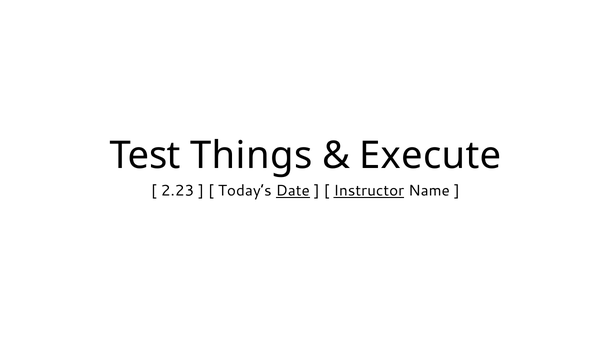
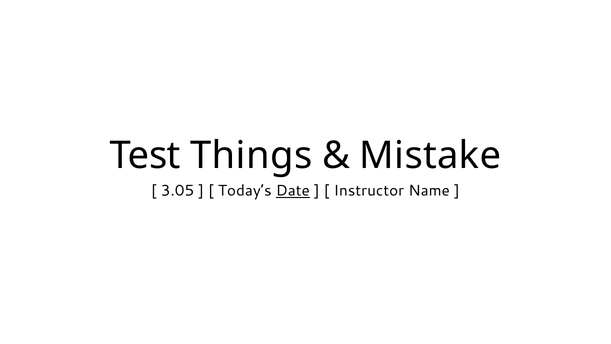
Execute: Execute -> Mistake
2.23: 2.23 -> 3.05
Instructor underline: present -> none
